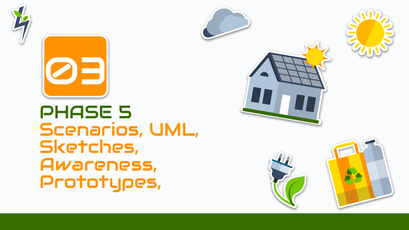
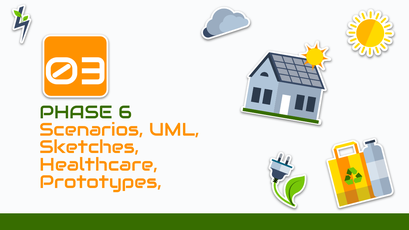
5: 5 -> 6
Awareness: Awareness -> Healthcare
